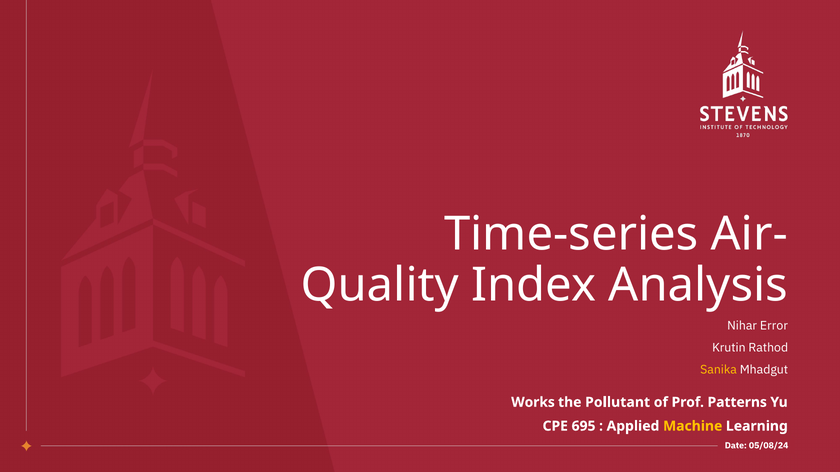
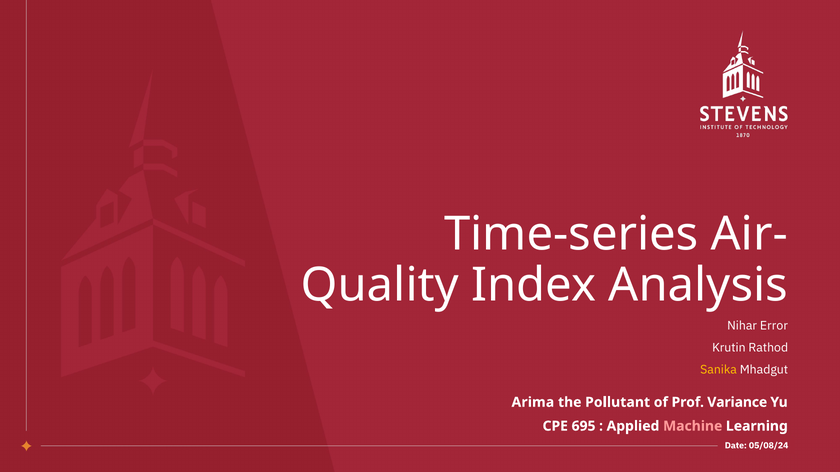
Works: Works -> Arima
Patterns: Patterns -> Variance
Machine colour: yellow -> pink
